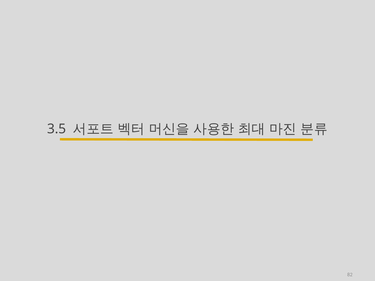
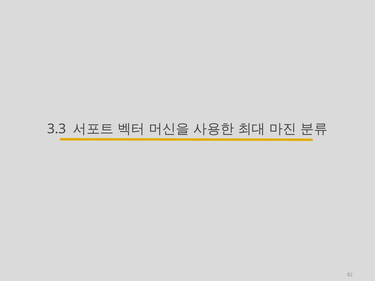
3.5: 3.5 -> 3.3
